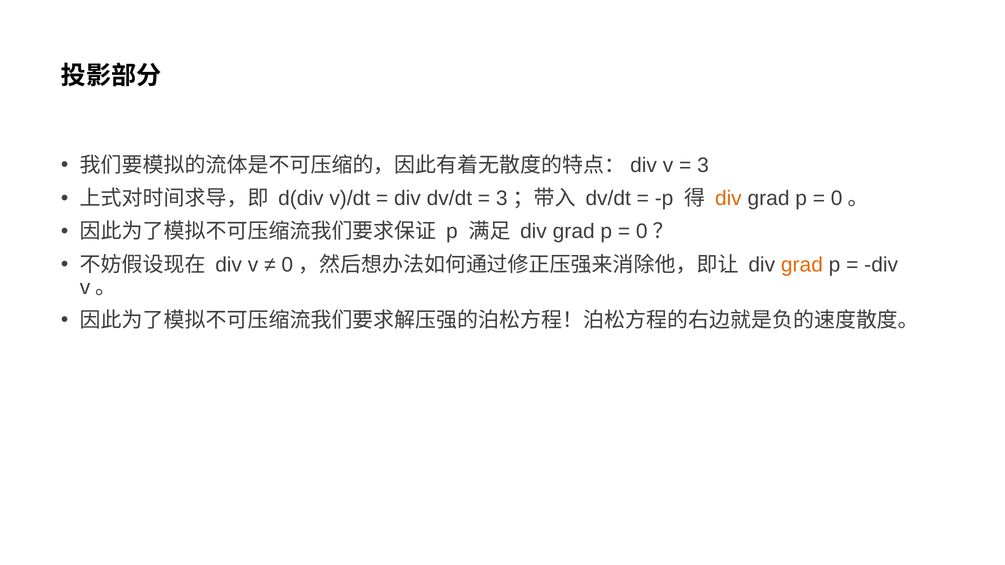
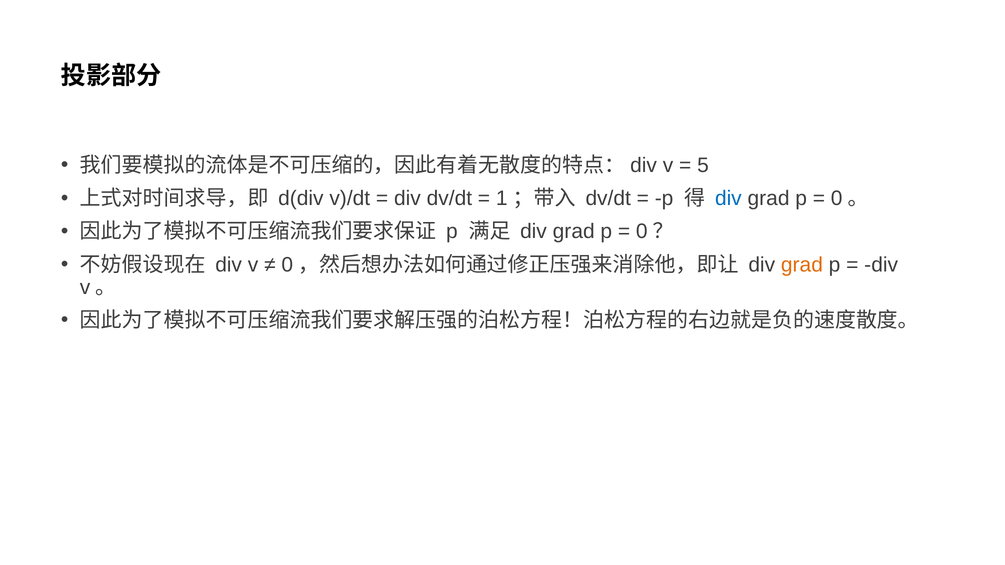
3 at (703, 165): 3 -> 5
3 at (502, 199): 3 -> 1
div at (728, 199) colour: orange -> blue
